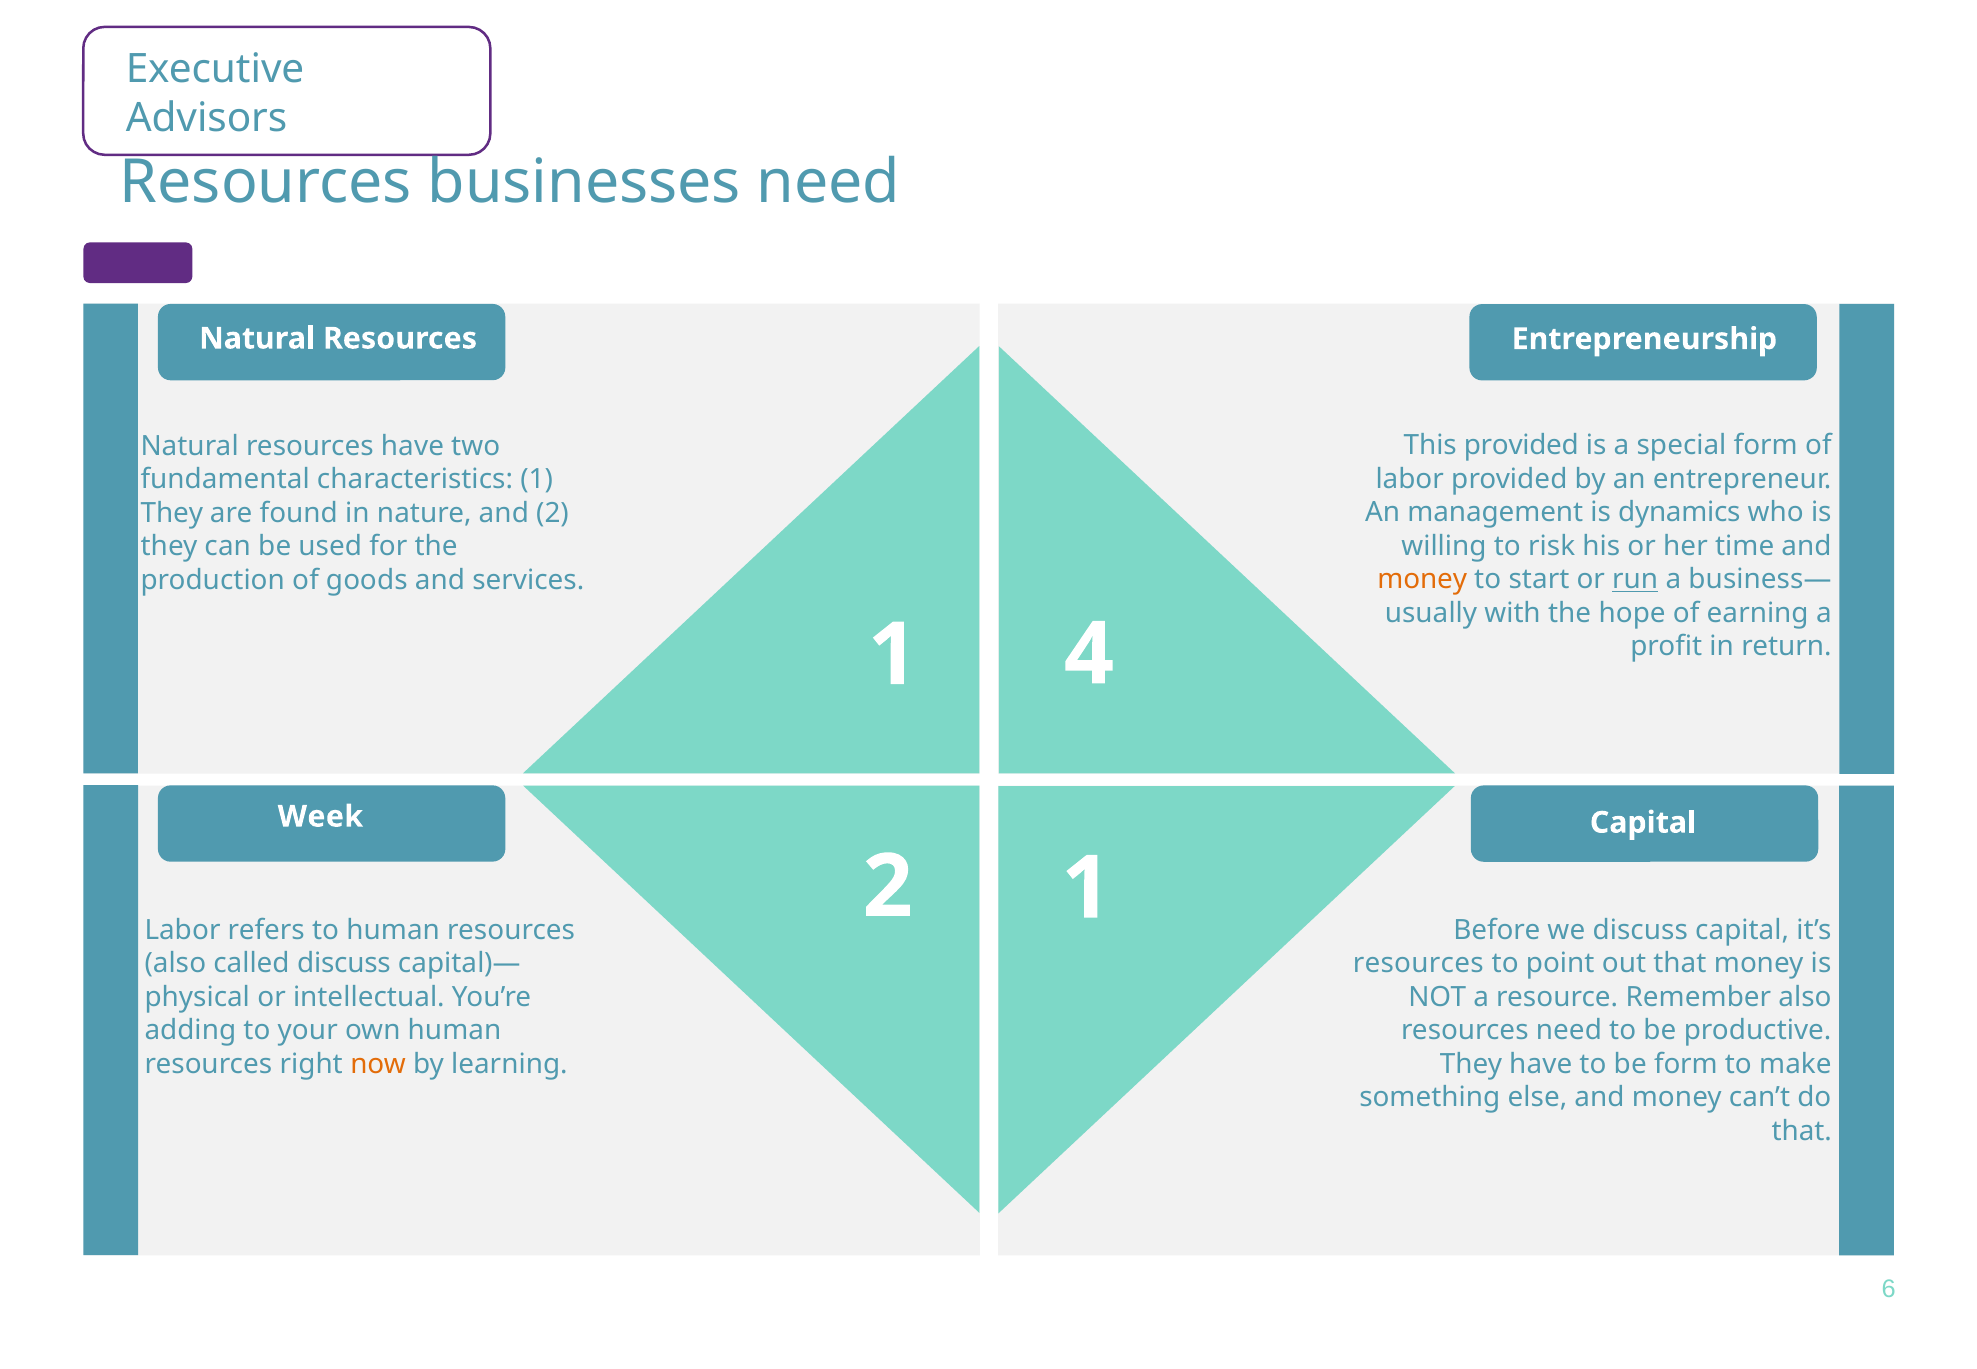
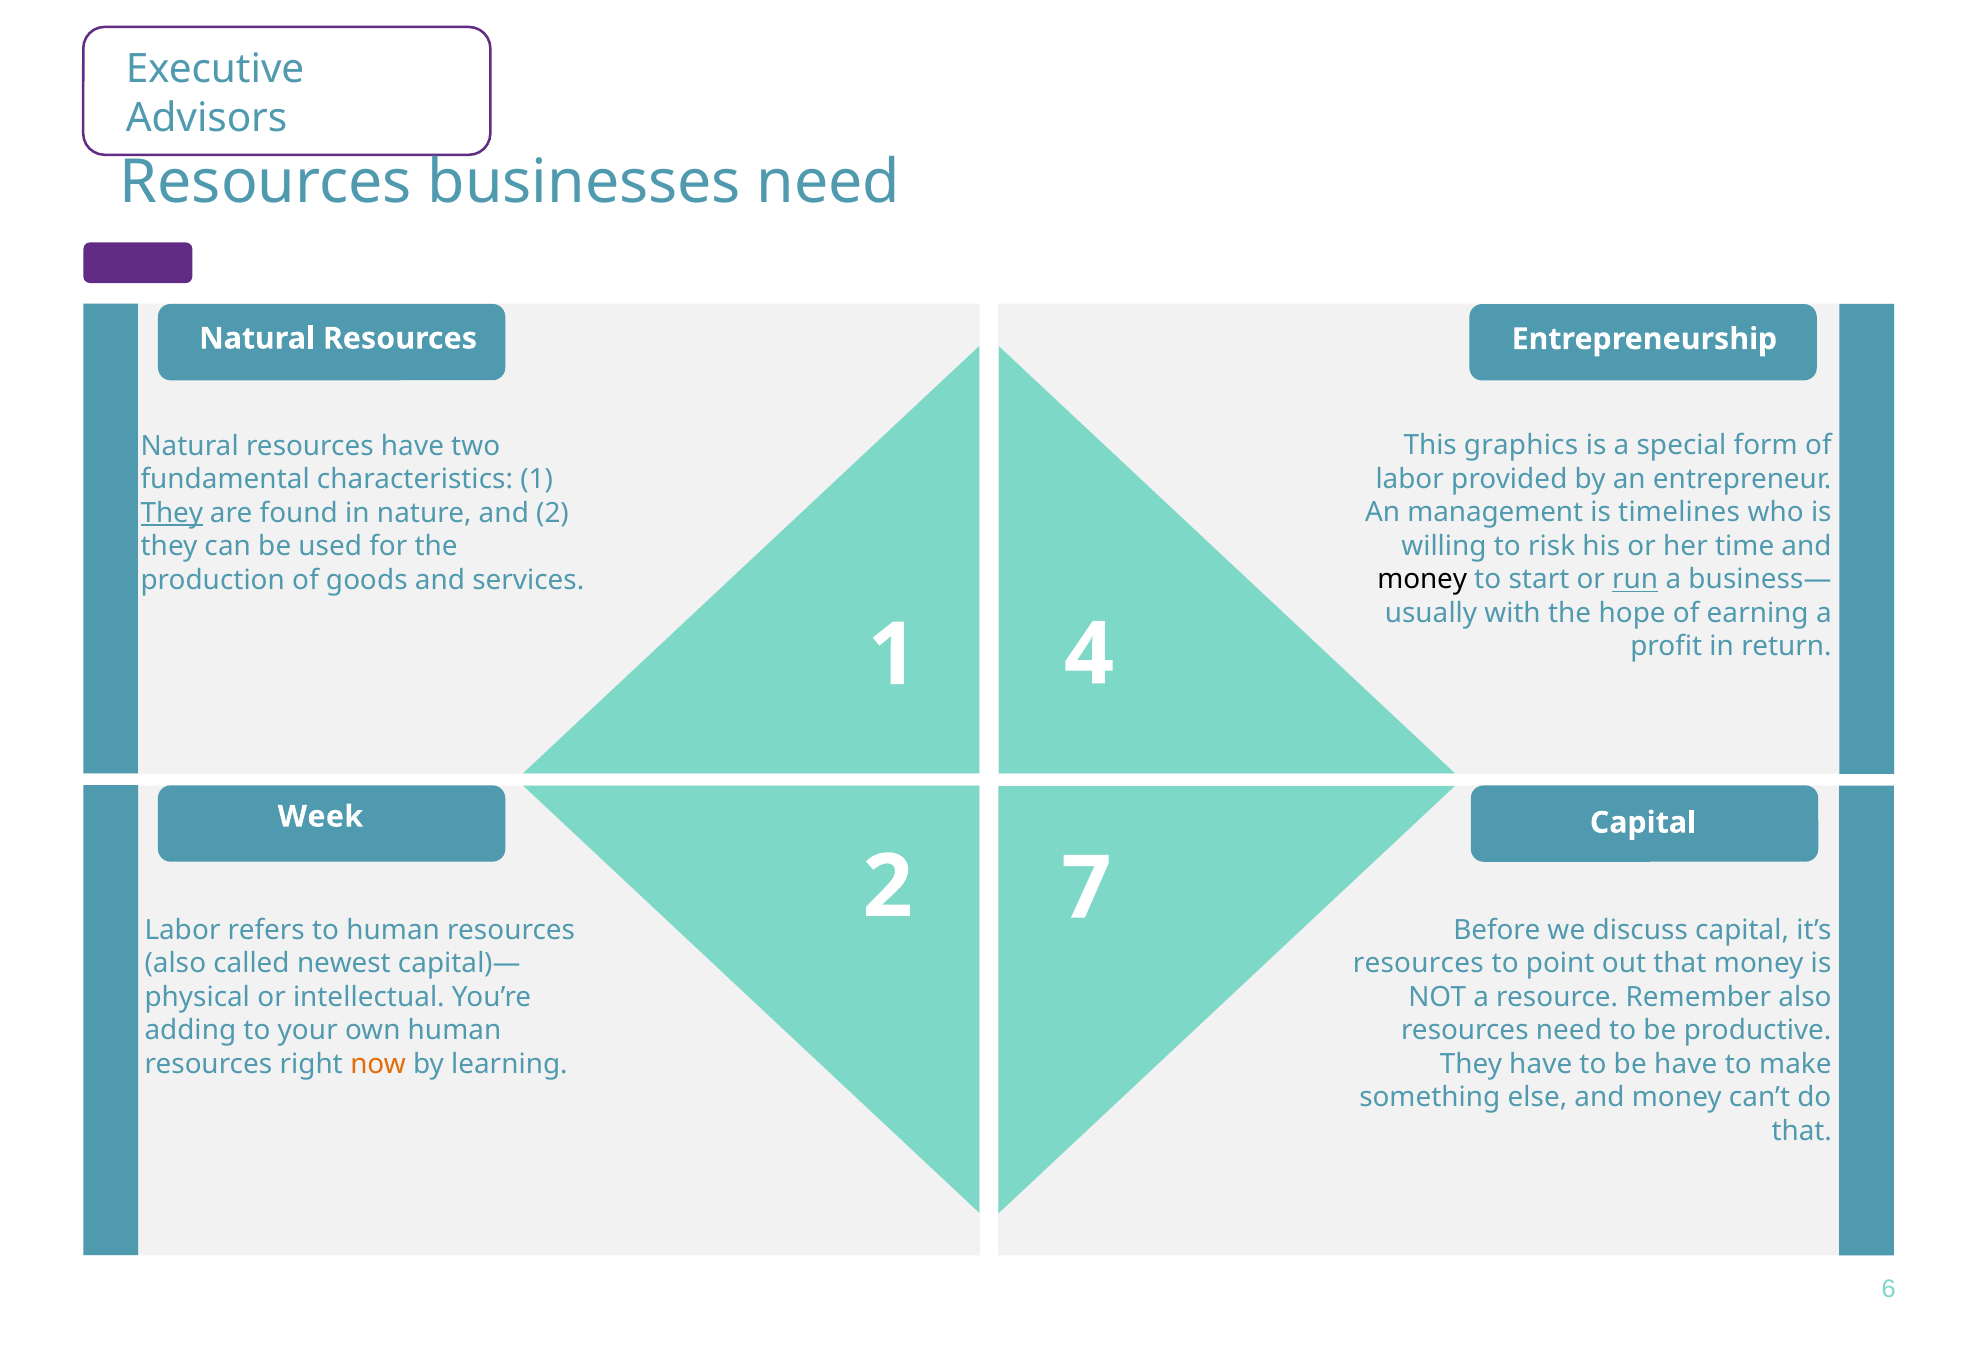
This provided: provided -> graphics
dynamics: dynamics -> timelines
They at (172, 513) underline: none -> present
money at (1422, 579) colour: orange -> black
2 1: 1 -> 7
called discuss: discuss -> newest
be form: form -> have
